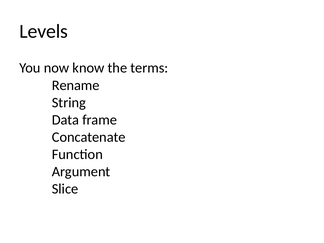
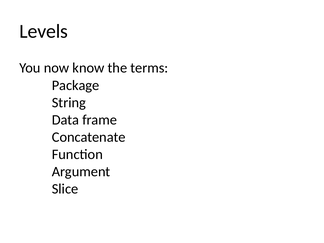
Rename: Rename -> Package
